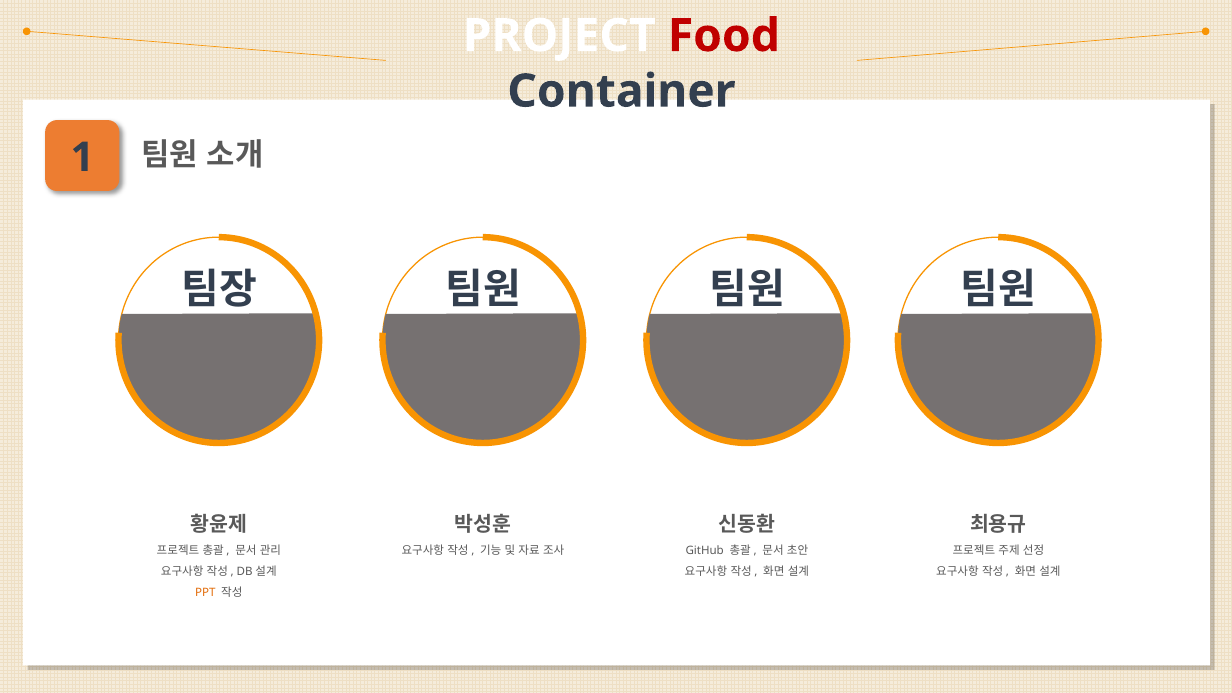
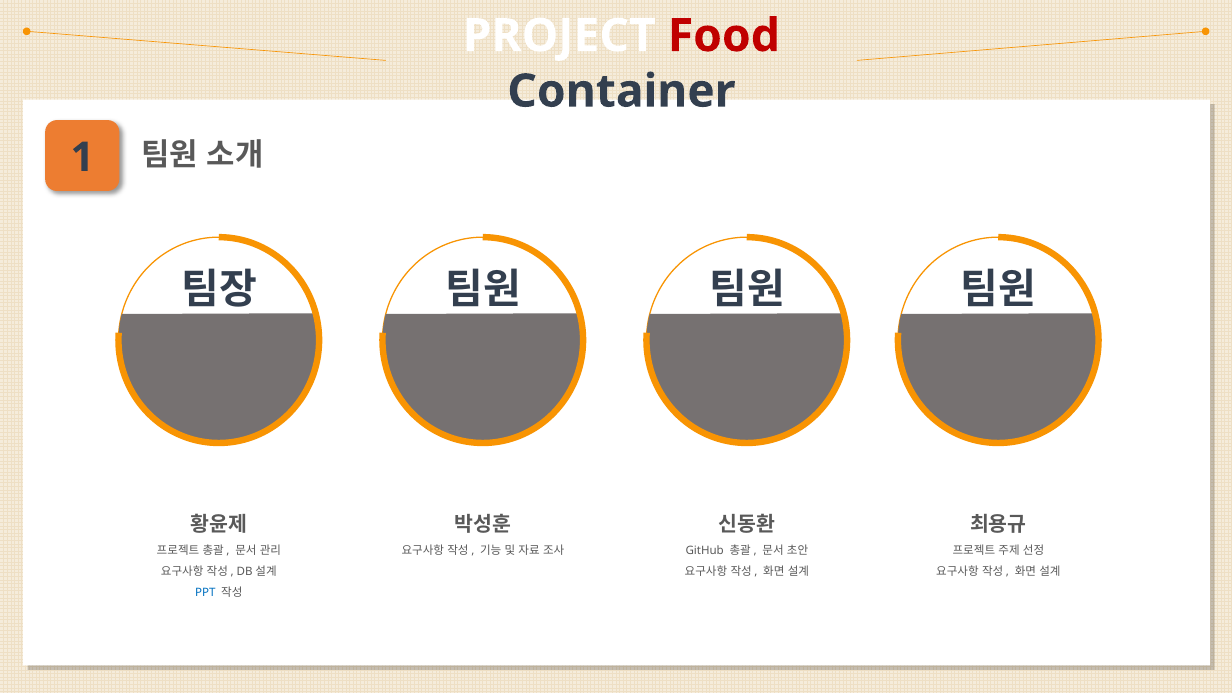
PPT colour: orange -> blue
